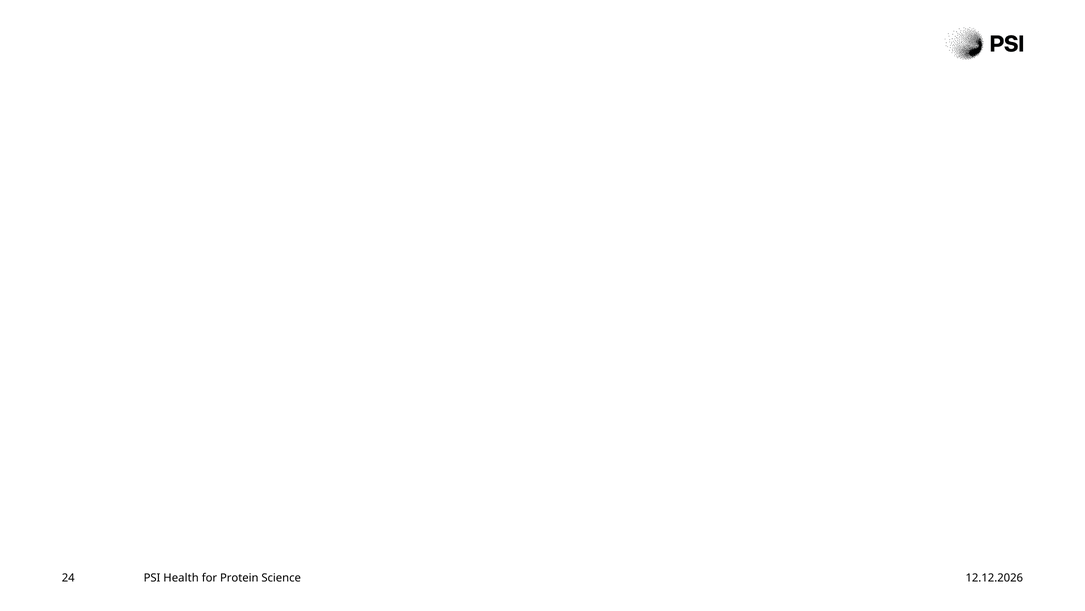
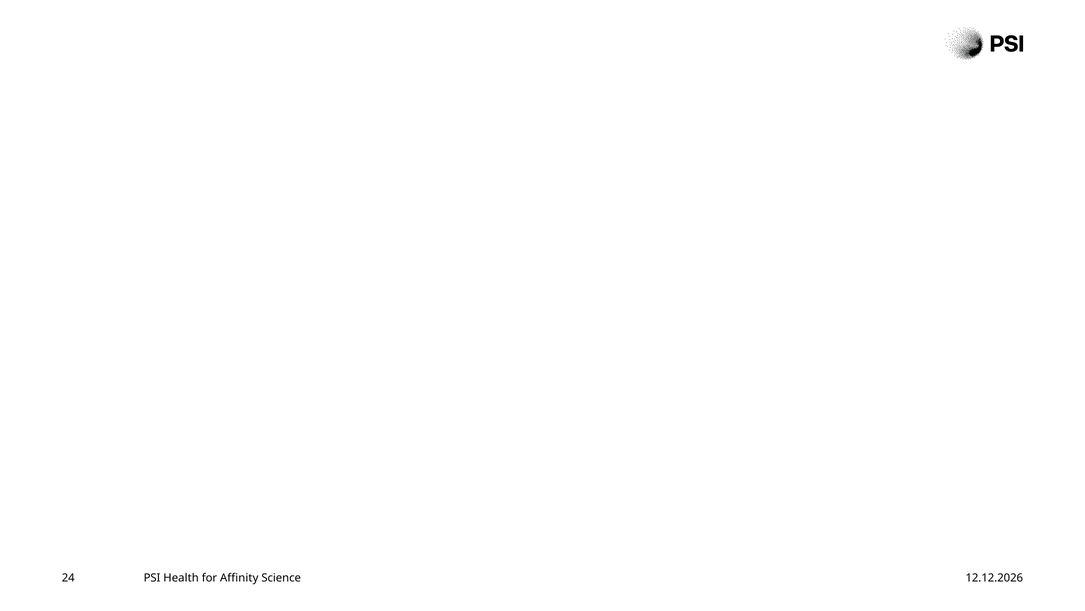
Protein: Protein -> Affinity
